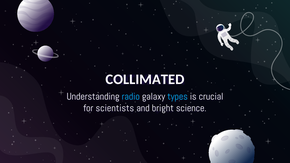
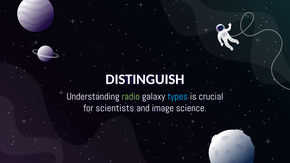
COLLIMATED: COLLIMATED -> DISTINGUISH
radio colour: light blue -> light green
bright: bright -> image
